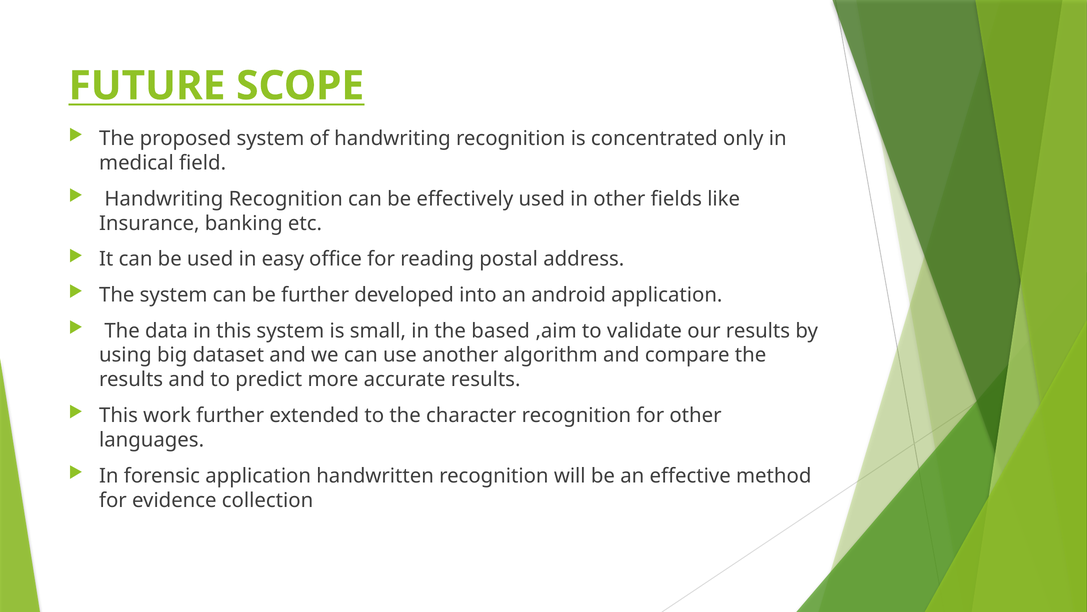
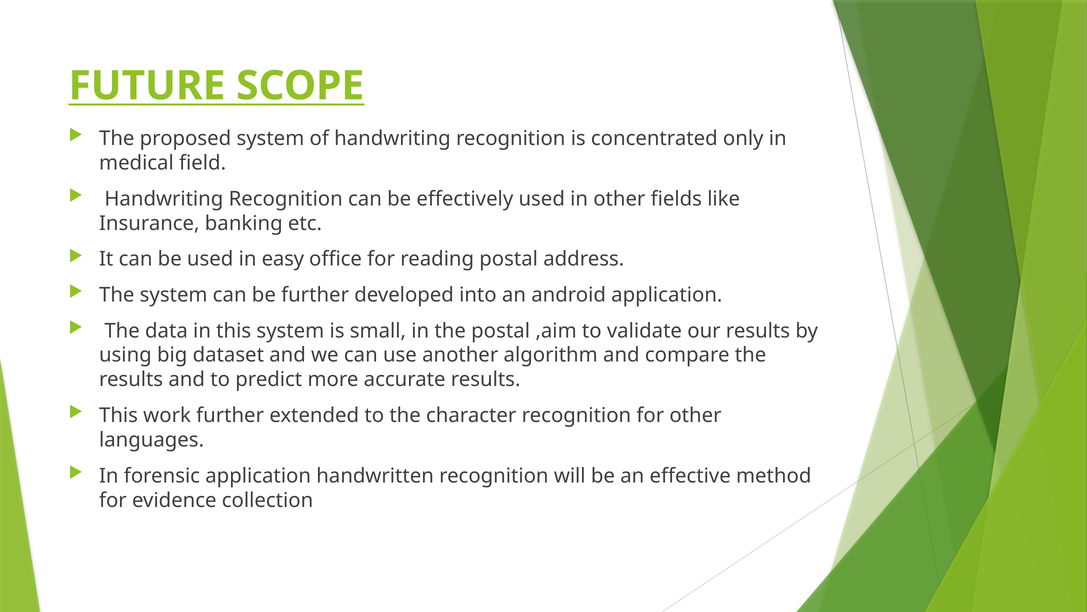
the based: based -> postal
